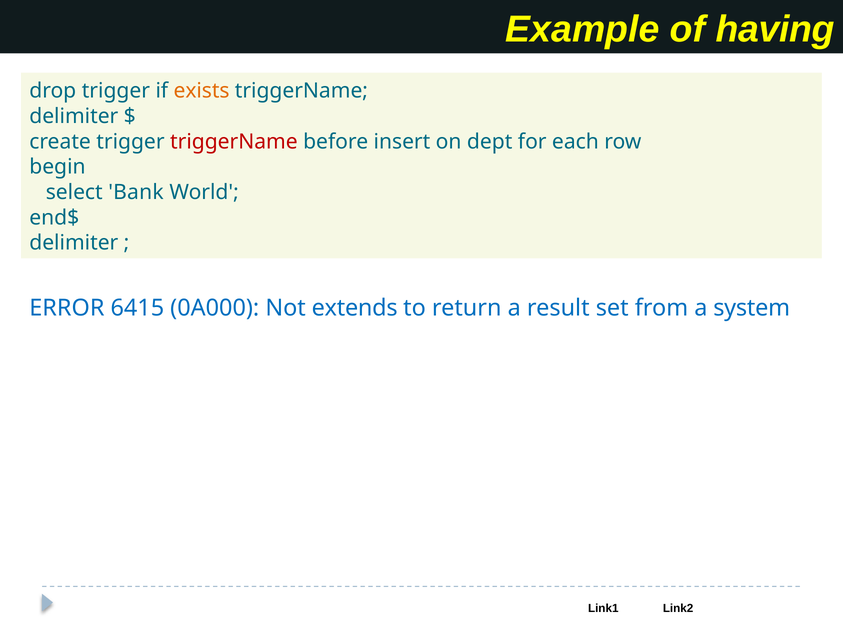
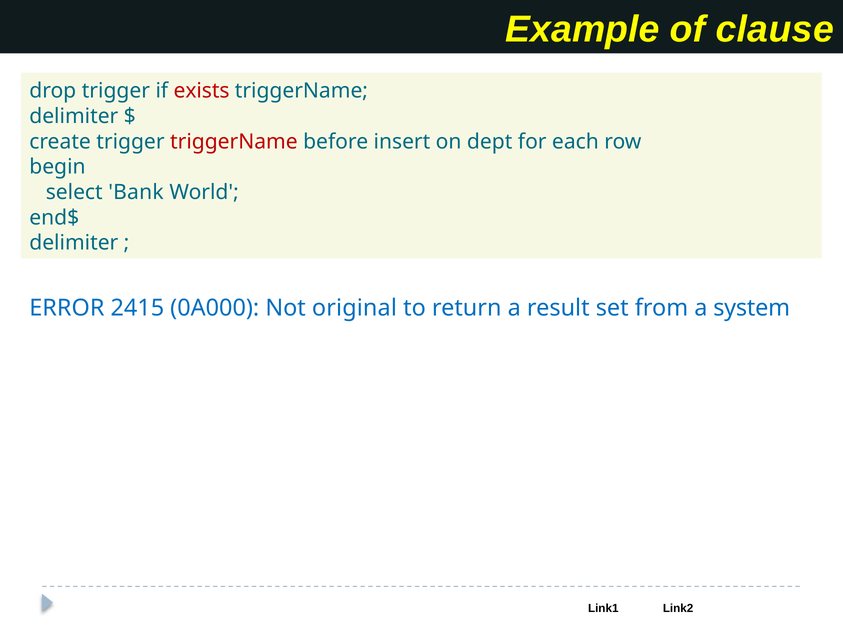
having: having -> clause
exists colour: orange -> red
6415: 6415 -> 2415
extends: extends -> original
